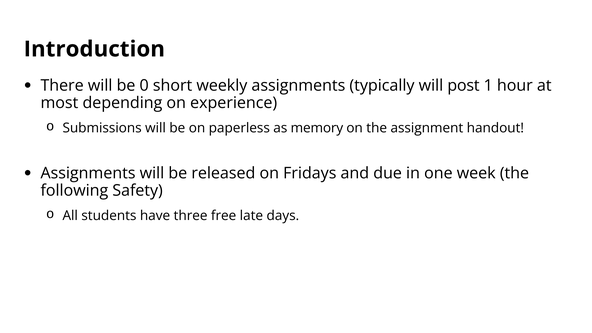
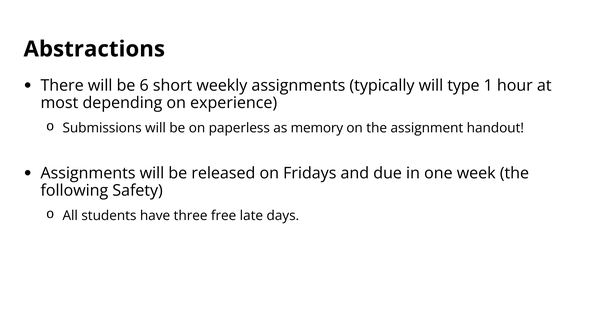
Introduction: Introduction -> Abstractions
0: 0 -> 6
post: post -> type
